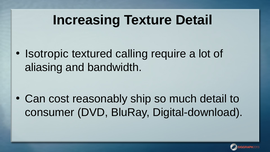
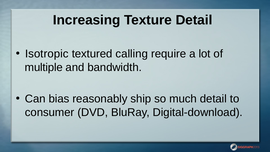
aliasing: aliasing -> multiple
cost: cost -> bias
